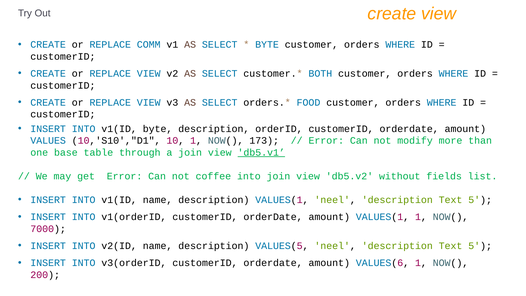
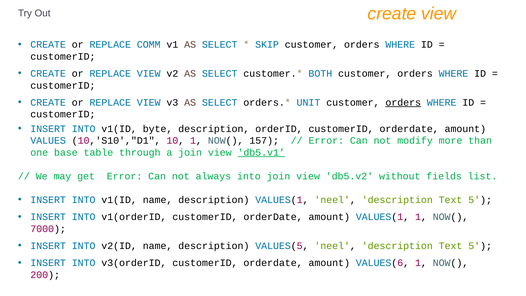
BYTE at (267, 45): BYTE -> SKIP
FOOD: FOOD -> UNIT
orders at (403, 102) underline: none -> present
173: 173 -> 157
coffee: coffee -> always
